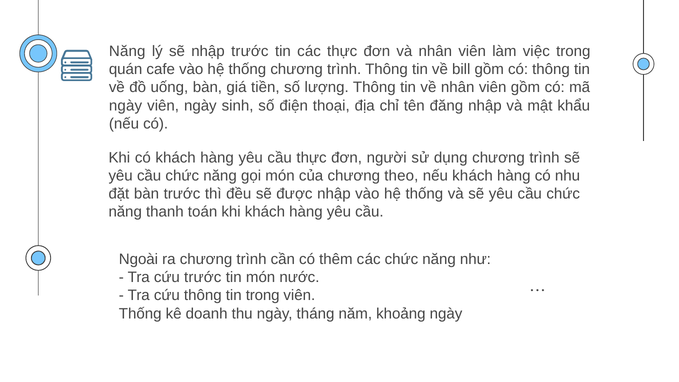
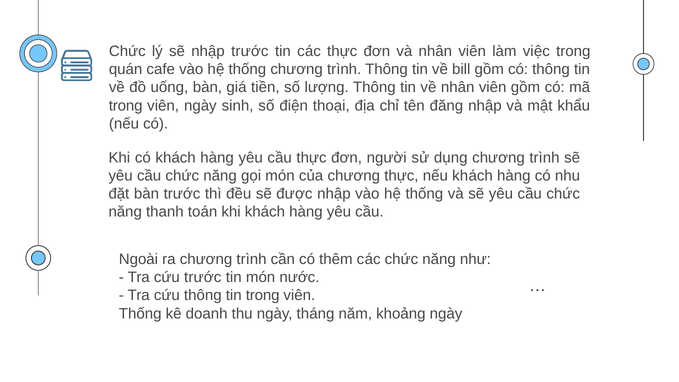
Năng at (127, 51): Năng -> Chức
ngày at (126, 106): ngày -> trong
chương theo: theo -> thực
